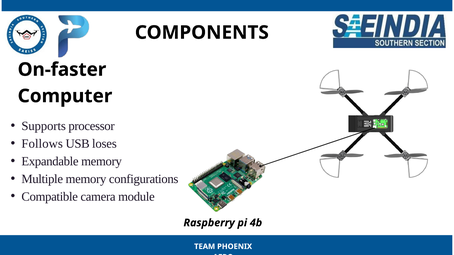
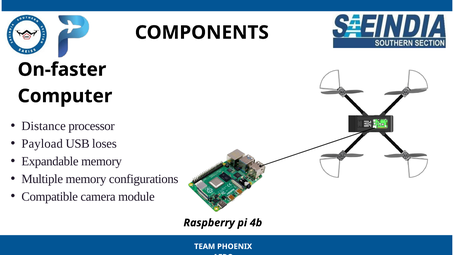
Supports: Supports -> Distance
Follows: Follows -> Payload
